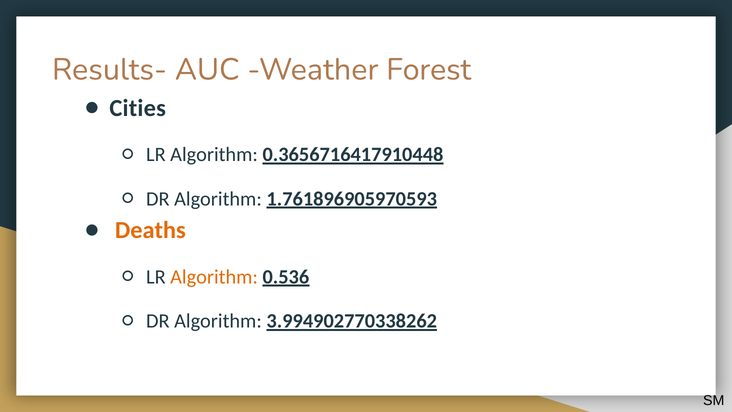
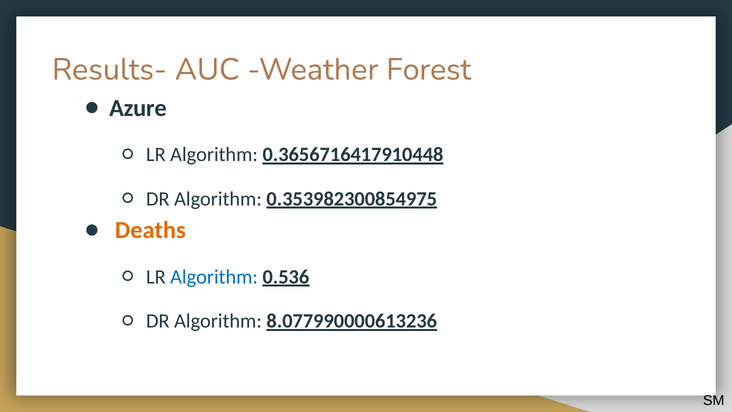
Cities: Cities -> Azure
1.761896905970593: 1.761896905970593 -> 0.353982300854975
Algorithm at (214, 277) colour: orange -> blue
3.994902770338262: 3.994902770338262 -> 8.077990000613236
